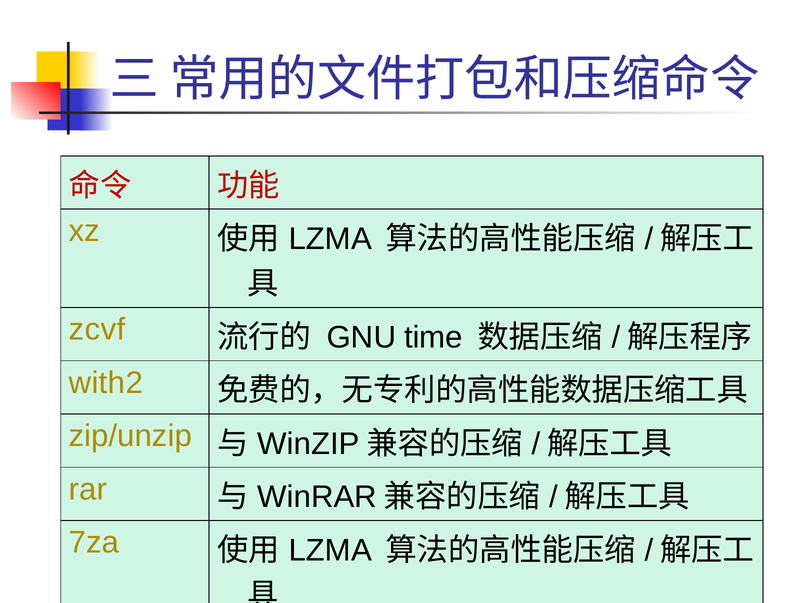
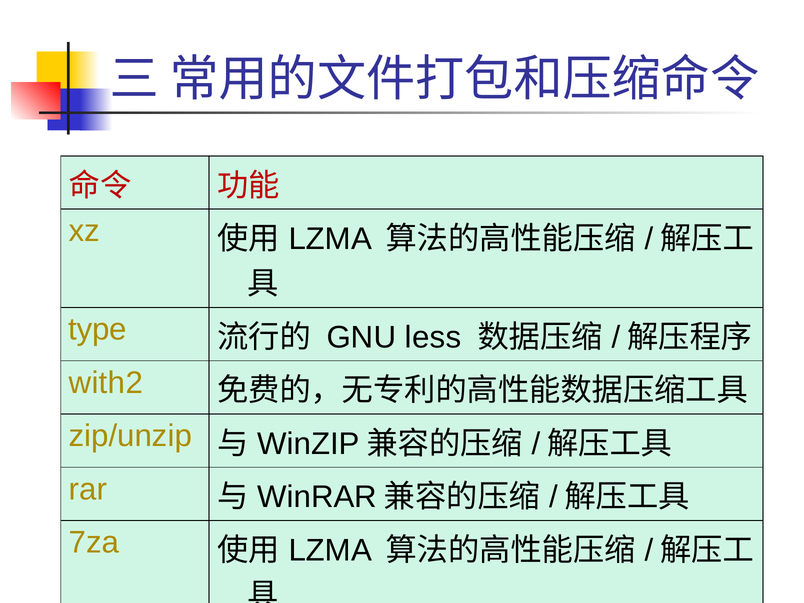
zcvf: zcvf -> type
time: time -> less
